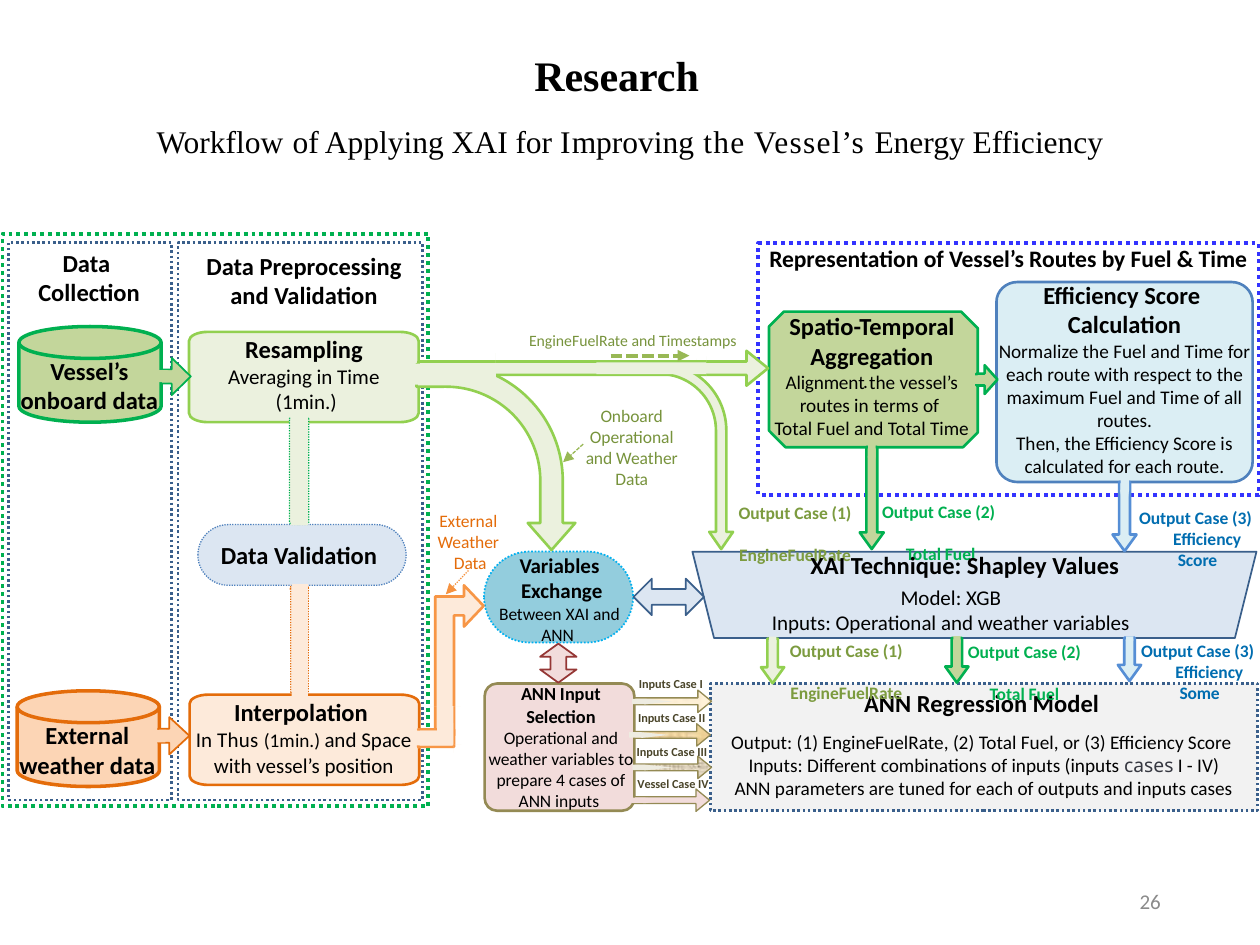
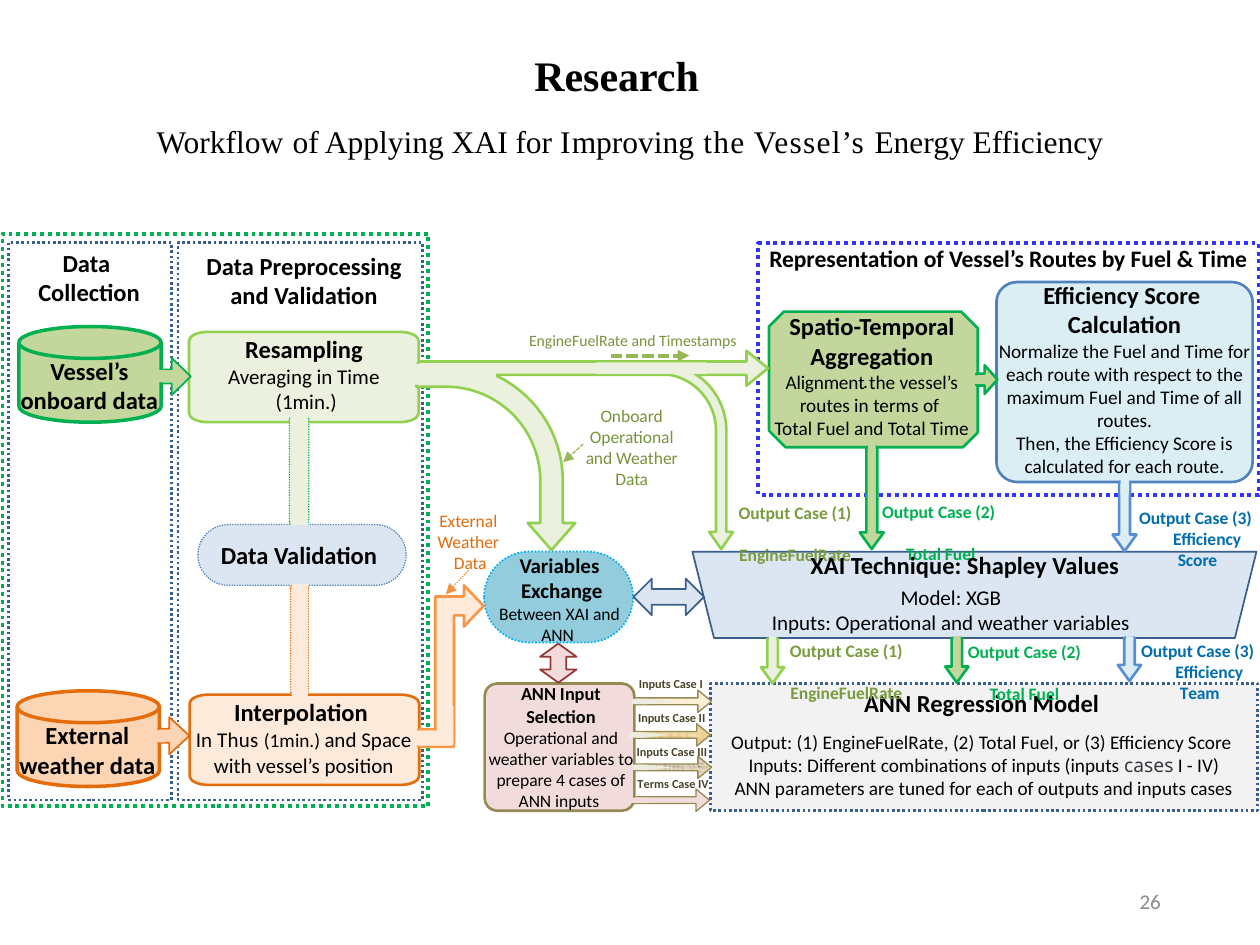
Some: Some -> Team
Vessel at (653, 784): Vessel -> Terms
